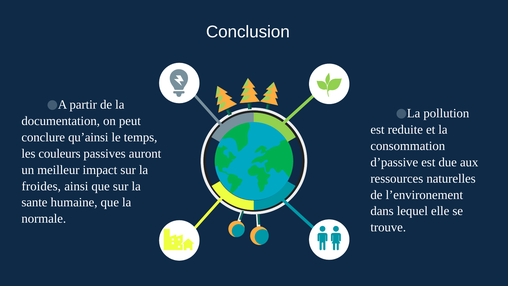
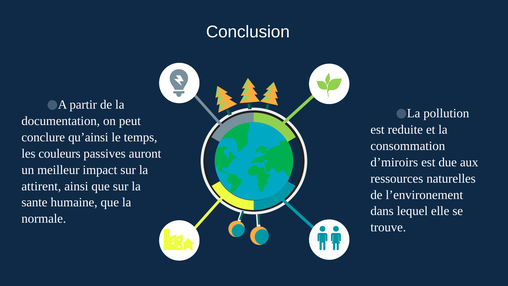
d’passive: d’passive -> d’miroirs
froides: froides -> attirent
